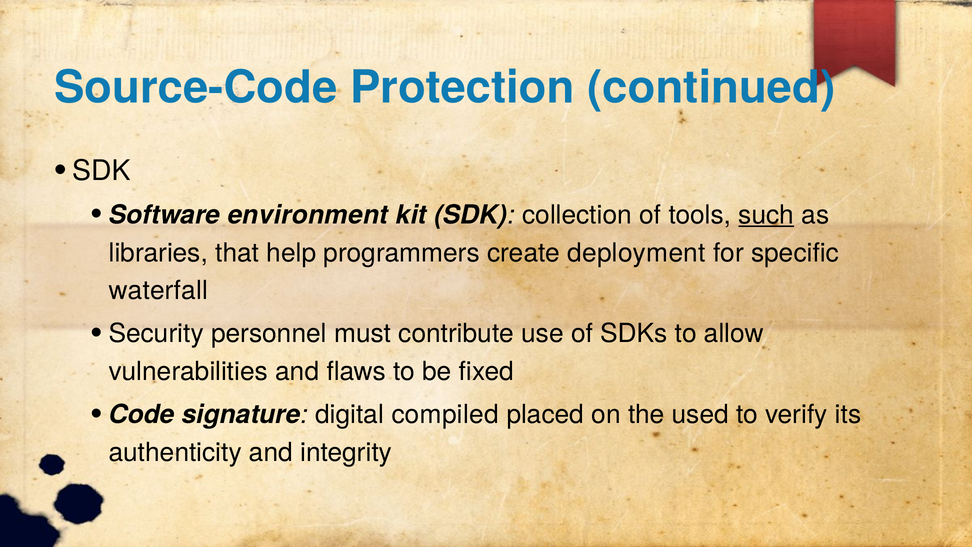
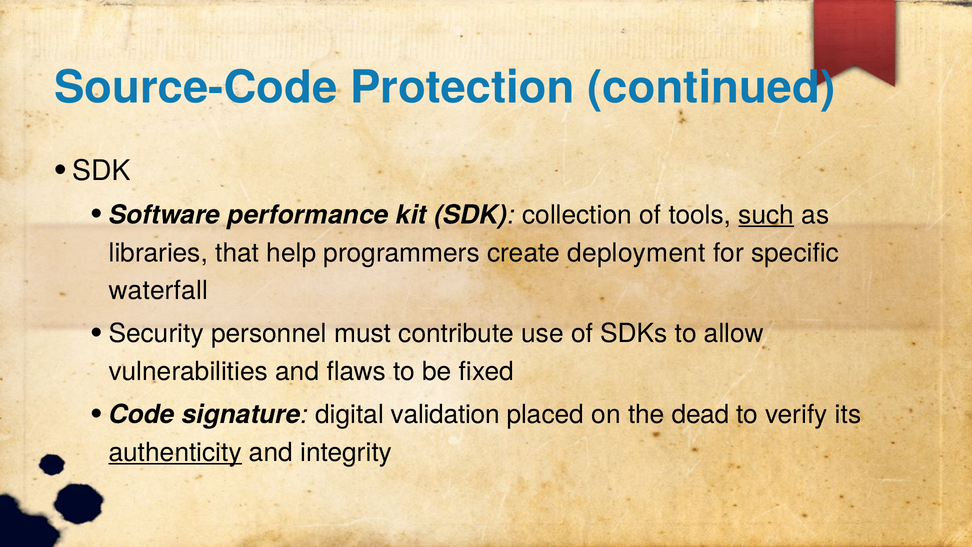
environment: environment -> performance
compiled: compiled -> validation
used: used -> dead
authenticity underline: none -> present
